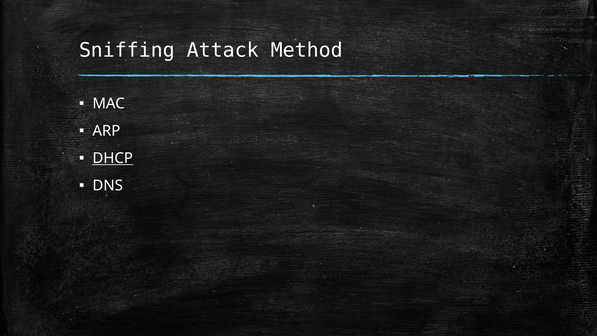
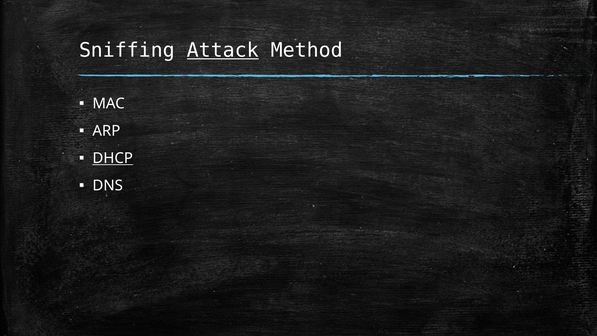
Attack underline: none -> present
